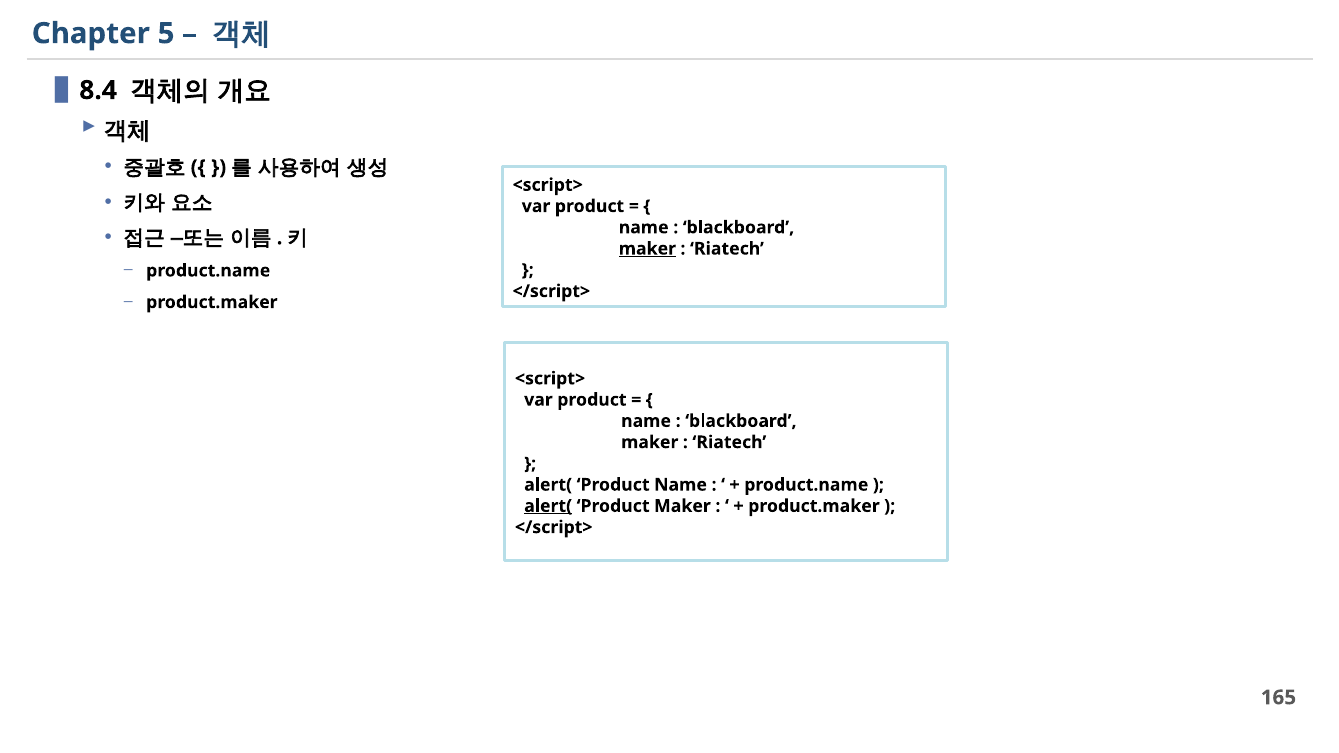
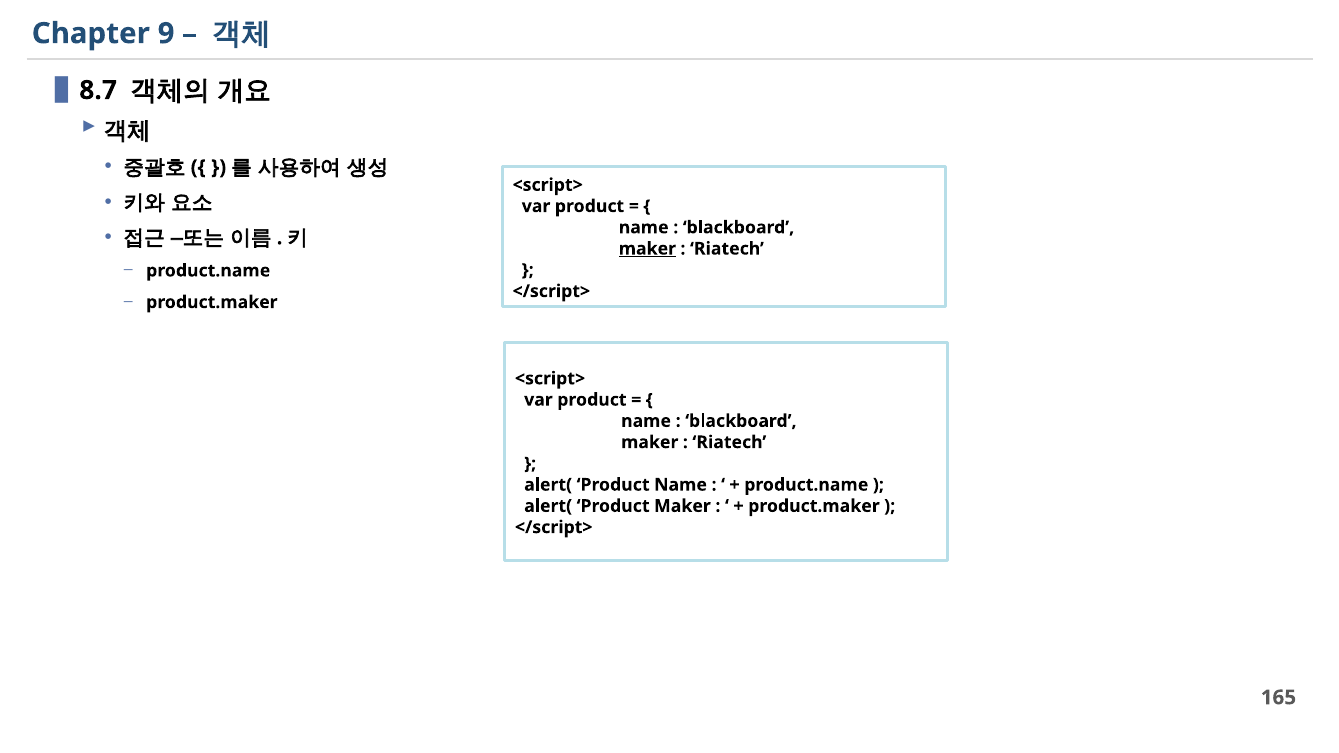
5: 5 -> 9
8.4: 8.4 -> 8.7
alert( at (548, 506) underline: present -> none
